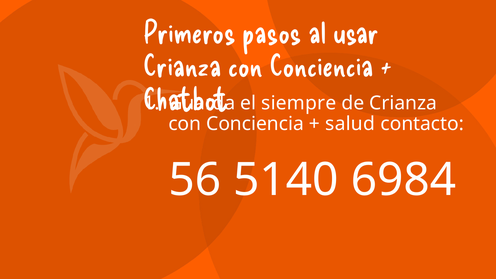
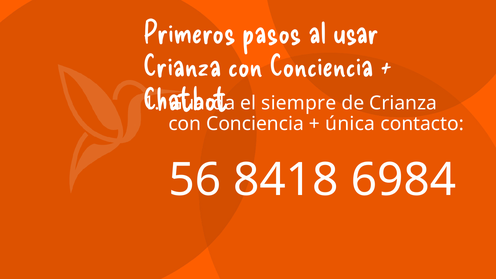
salud: salud -> única
5140: 5140 -> 8418
